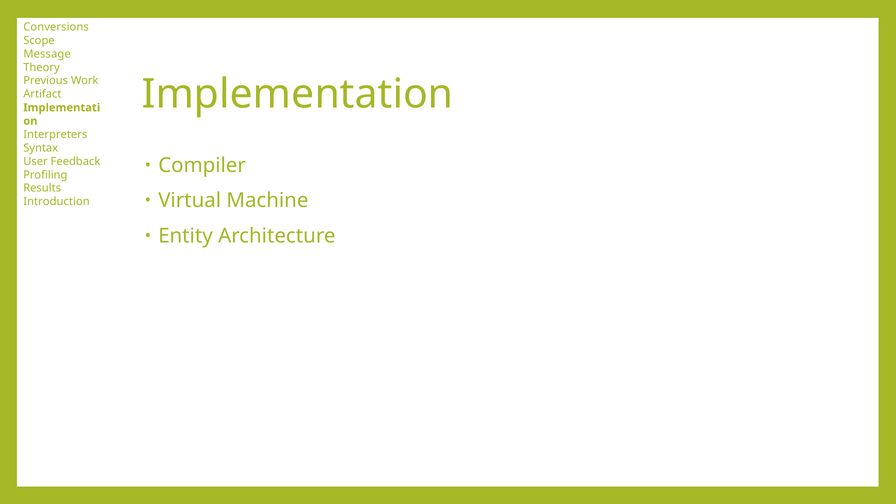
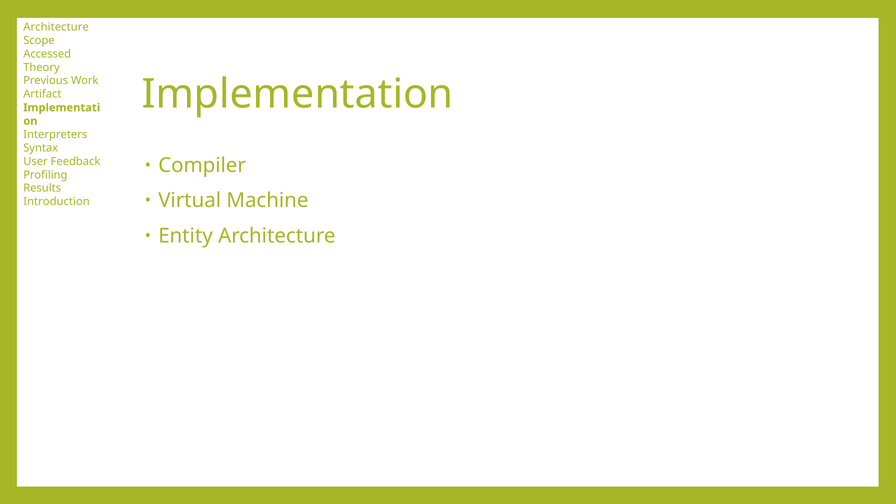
Conversions at (56, 27): Conversions -> Architecture
Message: Message -> Accessed
